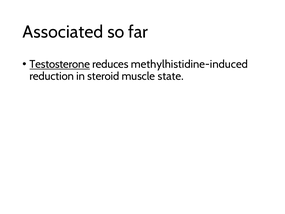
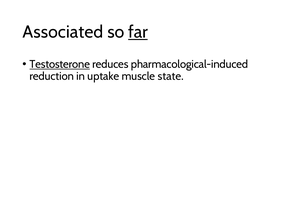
far underline: none -> present
methylhistidine-induced: methylhistidine-induced -> pharmacological-induced
steroid: steroid -> uptake
